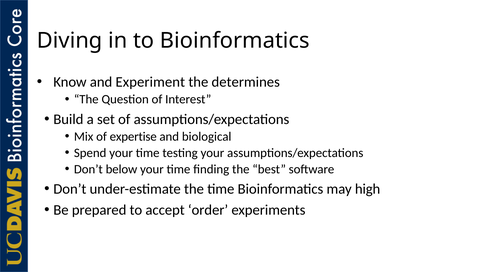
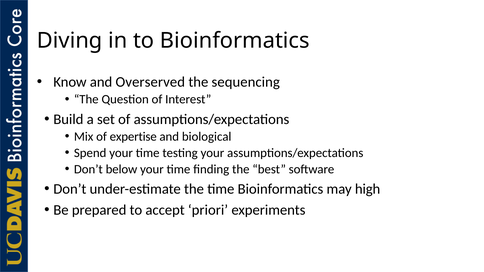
Experiment: Experiment -> Overserved
determines: determines -> sequencing
order: order -> priori
